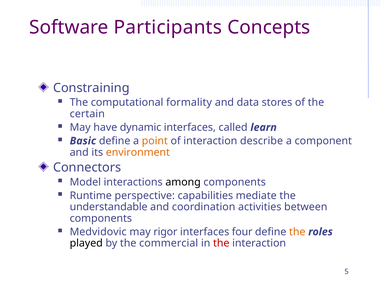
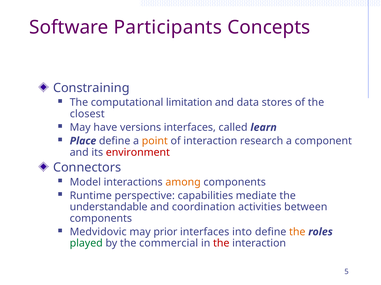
formality: formality -> limitation
certain: certain -> closest
dynamic: dynamic -> versions
Basic: Basic -> Place
describe: describe -> research
environment colour: orange -> red
among colour: black -> orange
rigor: rigor -> prior
four: four -> into
played colour: black -> green
